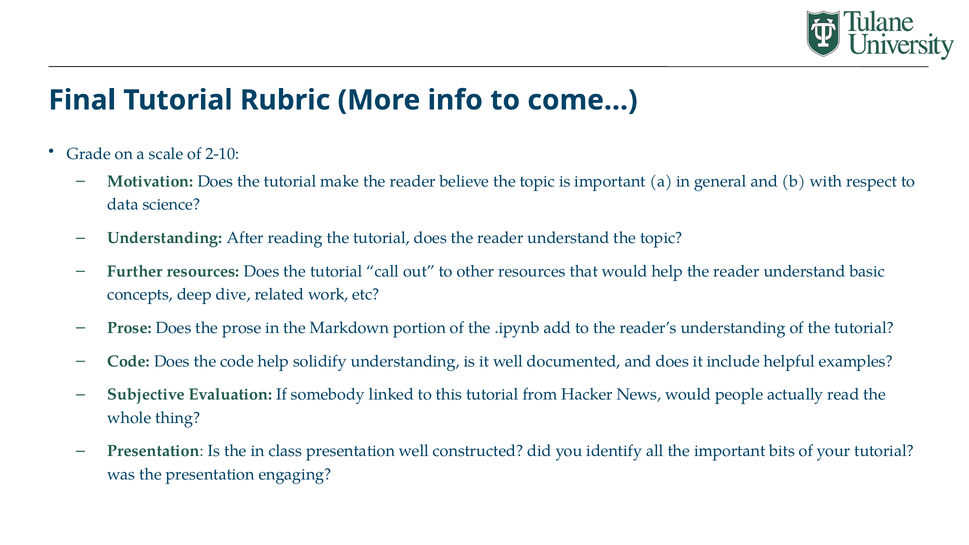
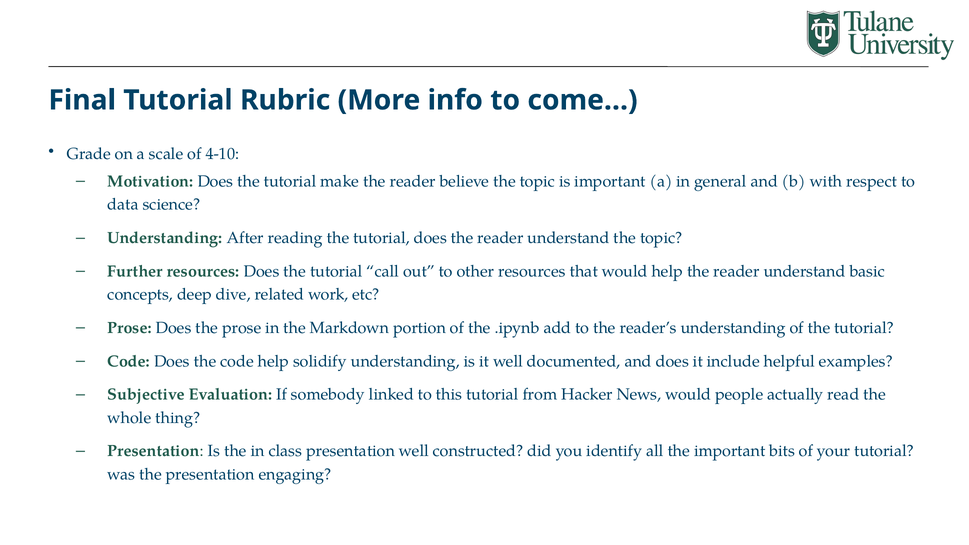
2-10: 2-10 -> 4-10
